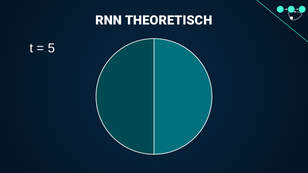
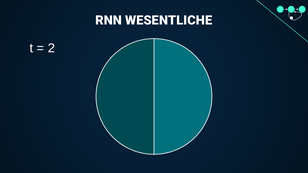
THEORETISCH: THEORETISCH -> WESENTLICHE
5: 5 -> 2
